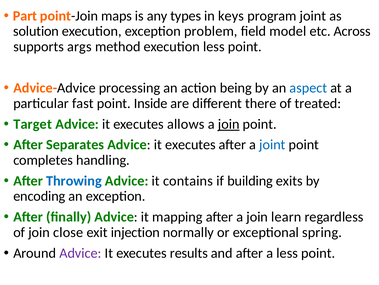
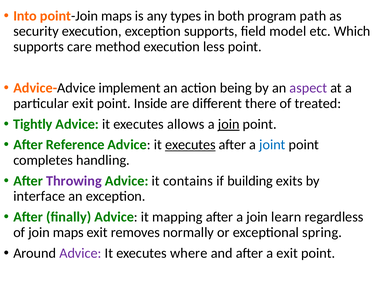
Part: Part -> Into
keys: keys -> both
program joint: joint -> path
solution: solution -> security
exception problem: problem -> supports
Across: Across -> Which
args: args -> care
processing: processing -> implement
aspect colour: blue -> purple
particular fast: fast -> exit
Target: Target -> Tightly
Separates: Separates -> Reference
executes at (190, 144) underline: none -> present
Throwing colour: blue -> purple
encoding: encoding -> interface
join close: close -> maps
injection: injection -> removes
results: results -> where
a less: less -> exit
